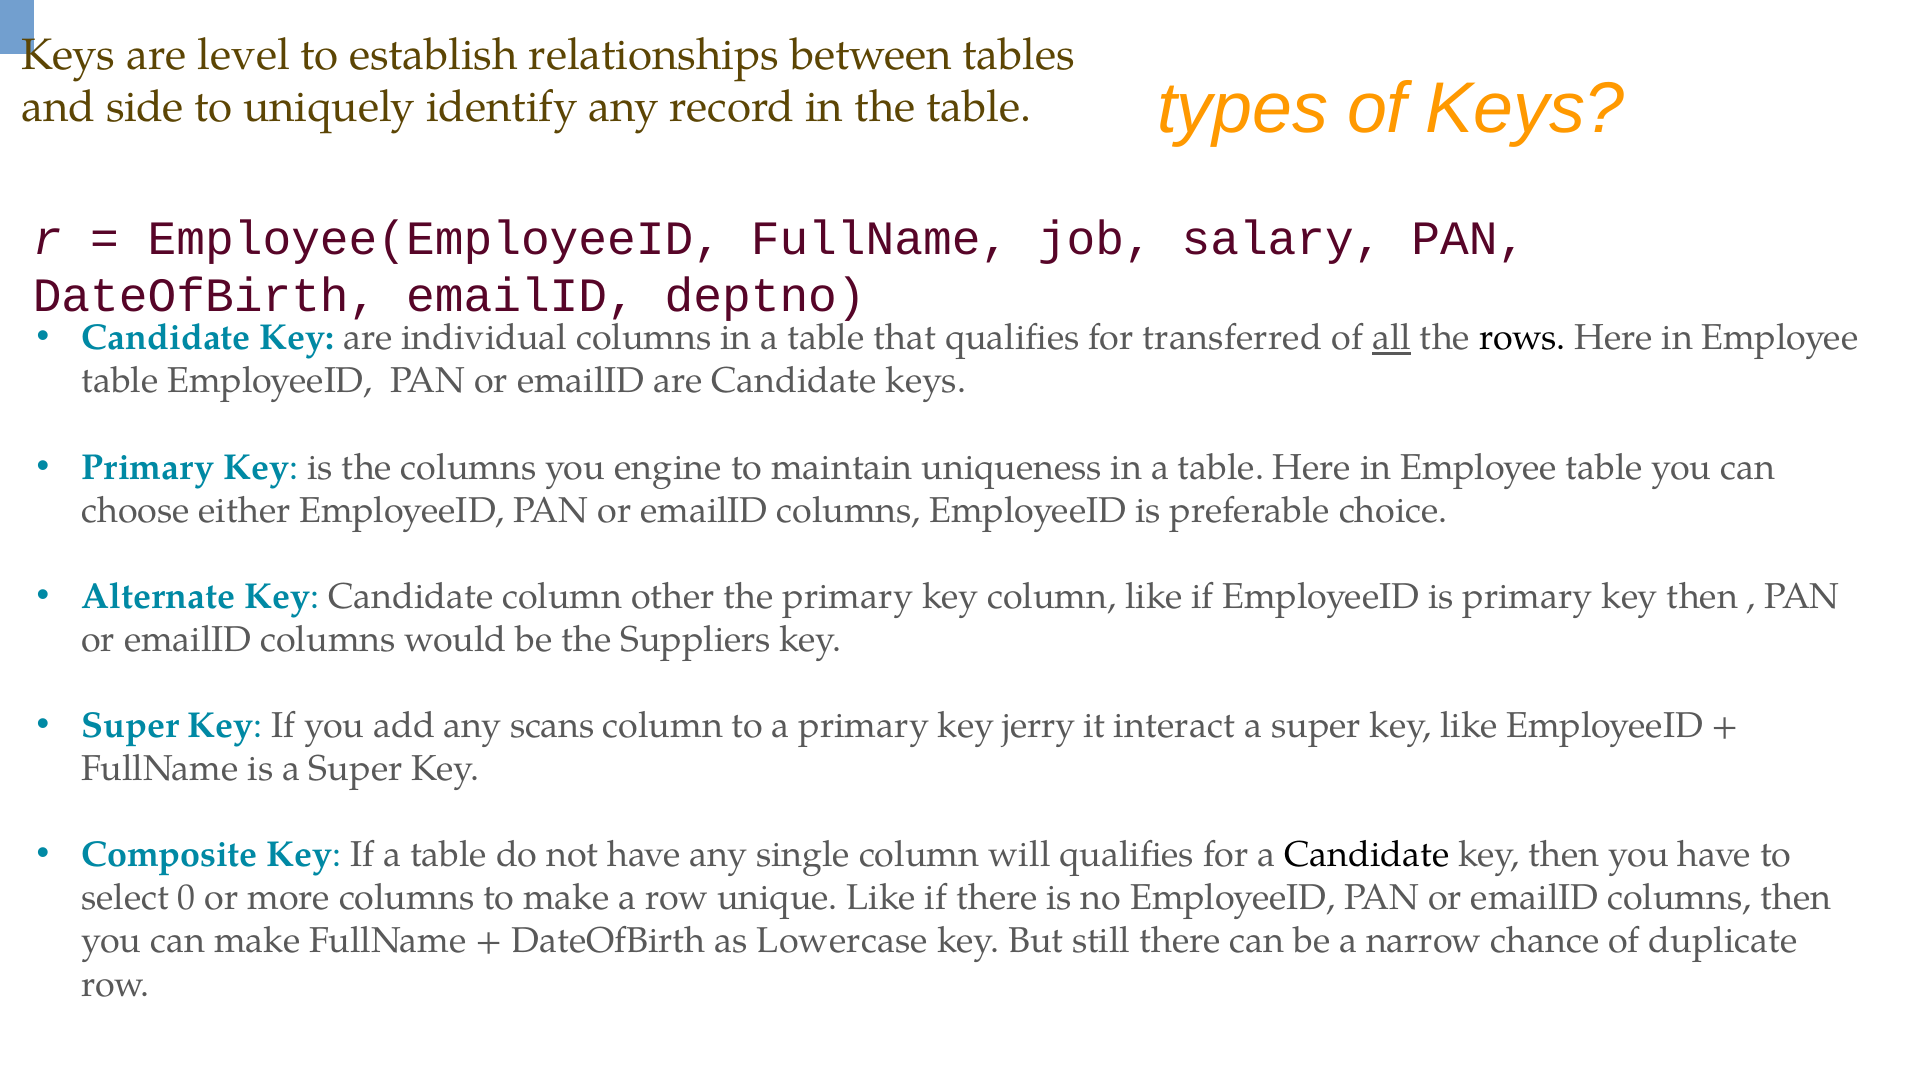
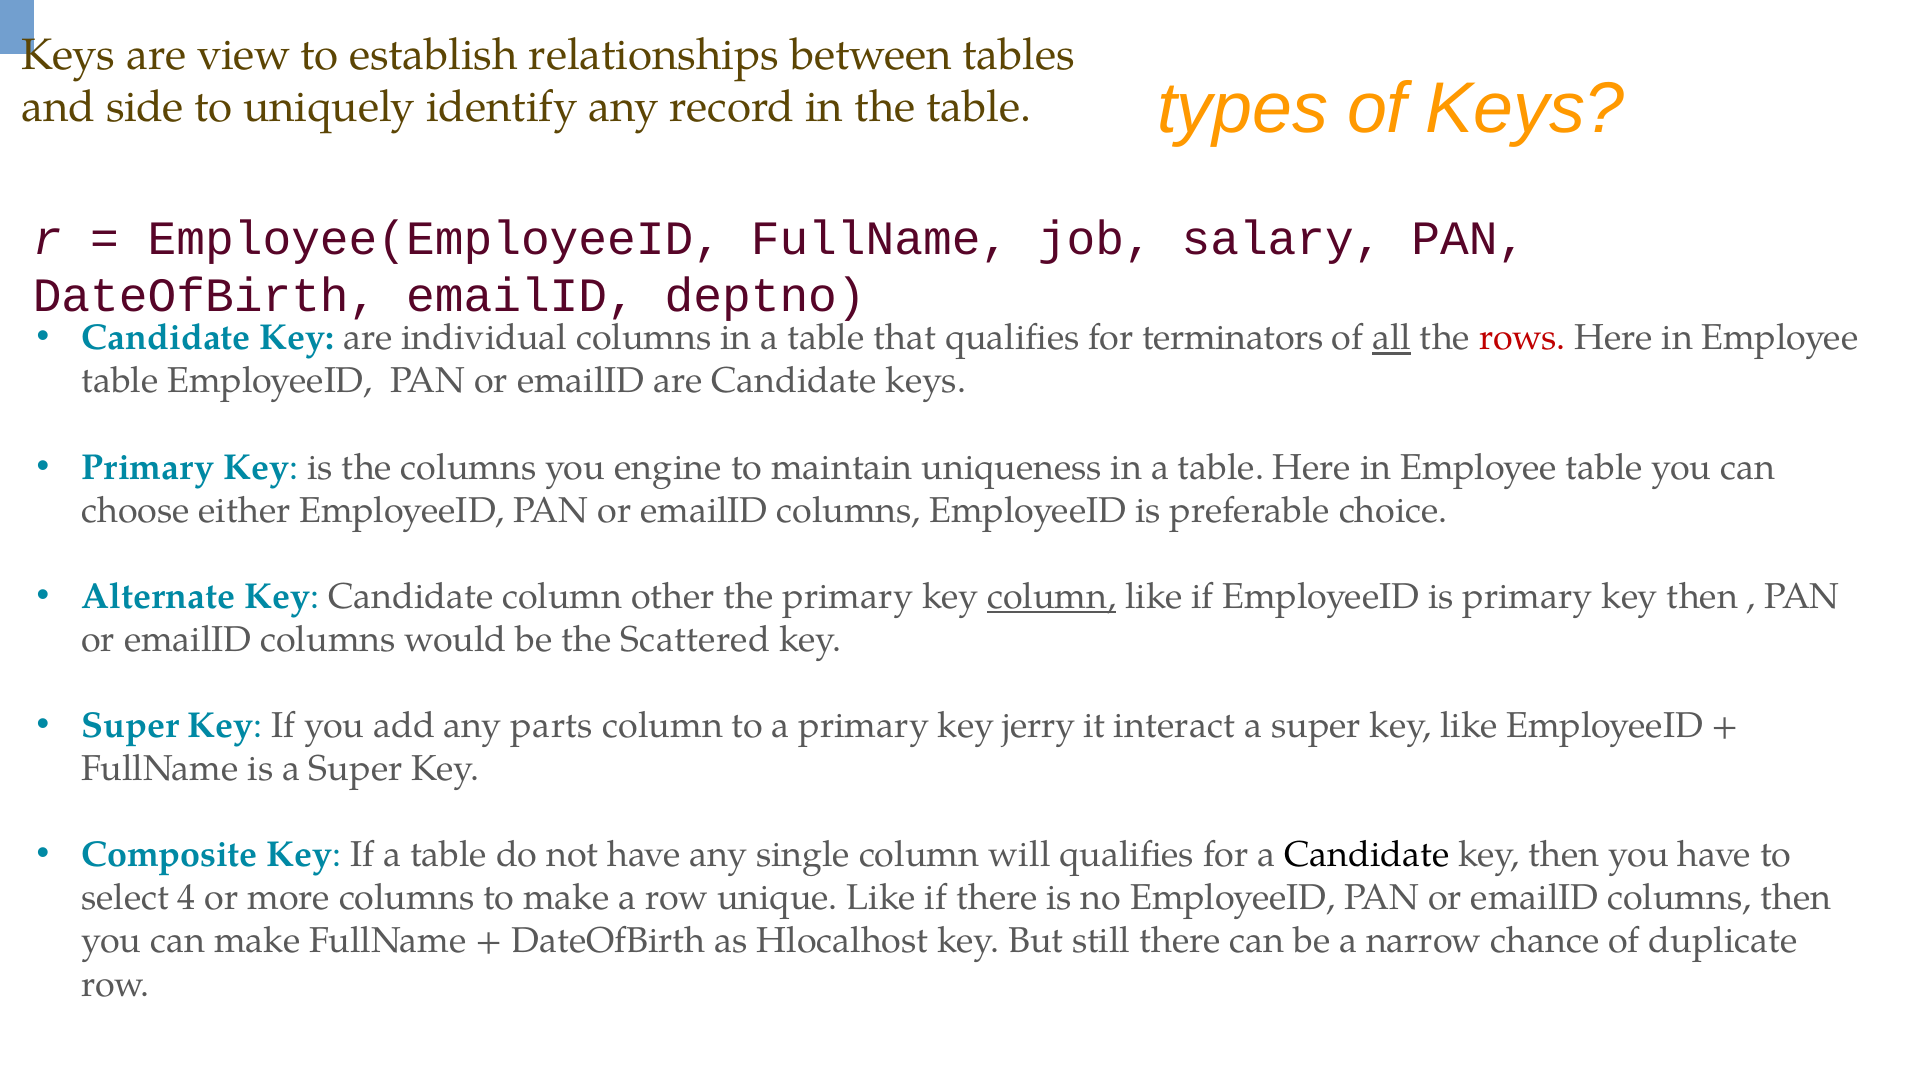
level: level -> view
transferred: transferred -> terminators
rows colour: black -> red
column at (1052, 596) underline: none -> present
Suppliers: Suppliers -> Scattered
scans: scans -> parts
0: 0 -> 4
Lowercase: Lowercase -> Hlocalhost
